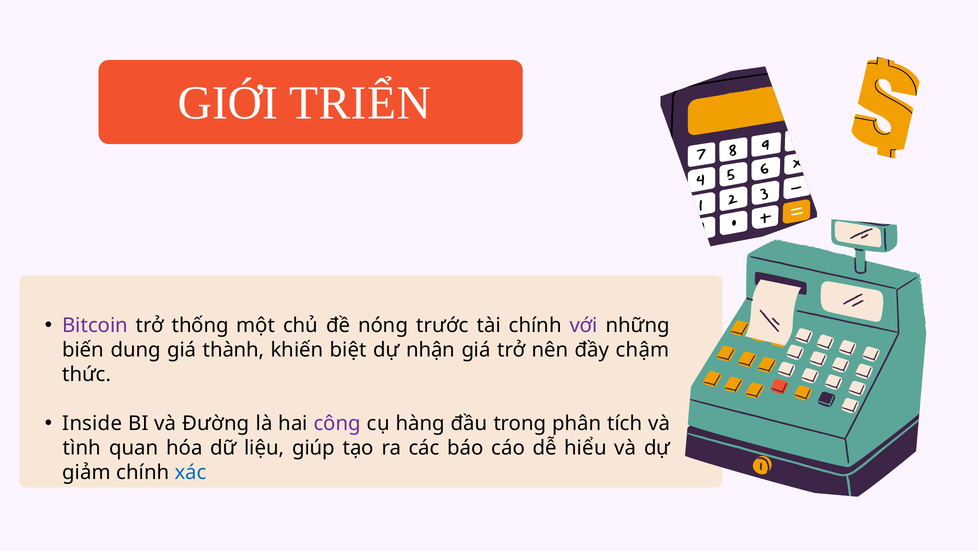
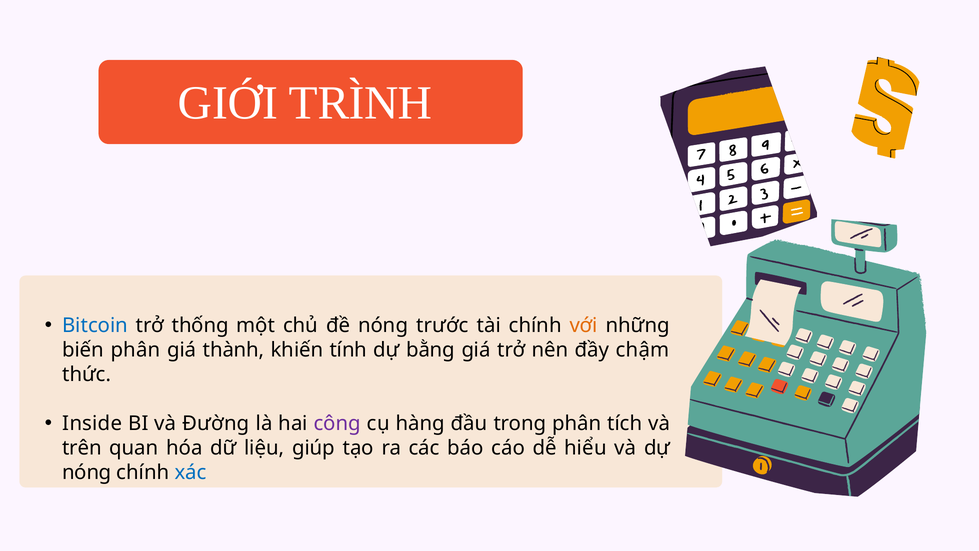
TRIỂN: TRIỂN -> TRÌNH
Bitcoin colour: purple -> blue
với colour: purple -> orange
biến dụng: dụng -> phân
biệt: biệt -> tính
nhận: nhận -> bằng
tình: tình -> trên
giảm at (87, 472): giảm -> nóng
